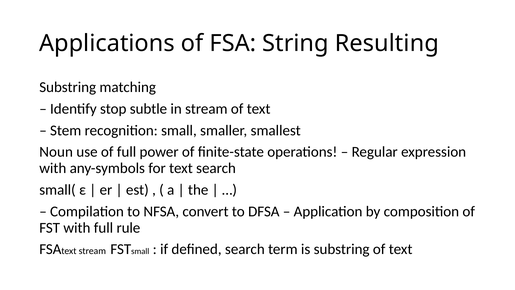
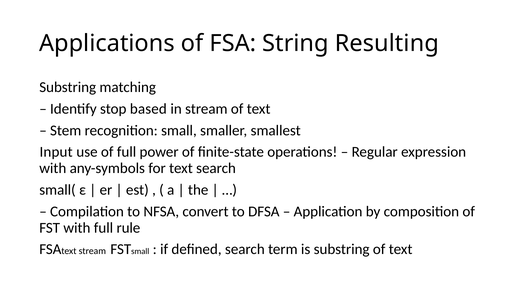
subtle: subtle -> based
Noun: Noun -> Input
